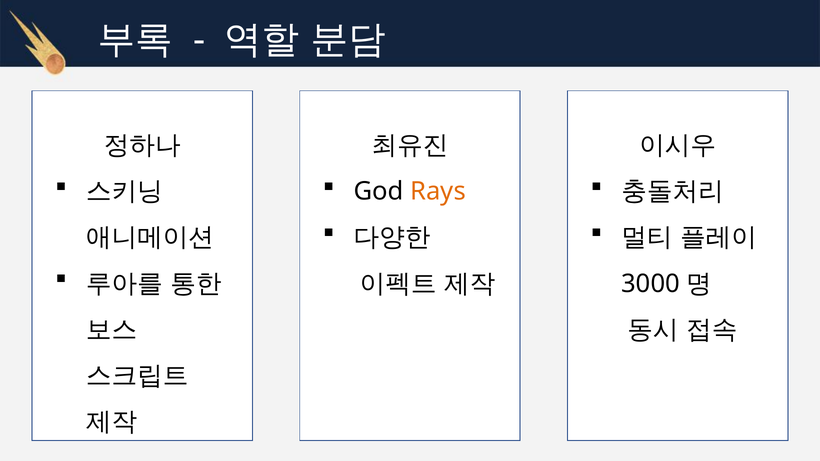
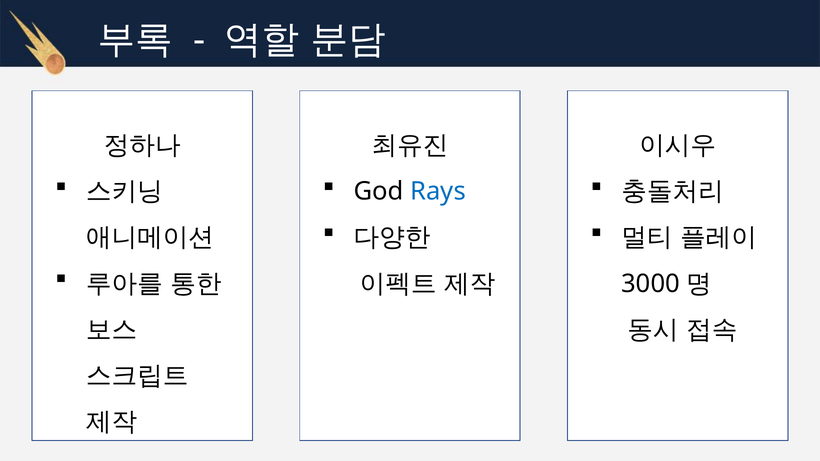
Rays colour: orange -> blue
